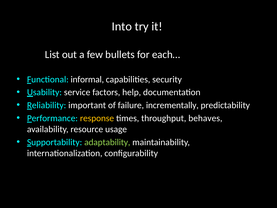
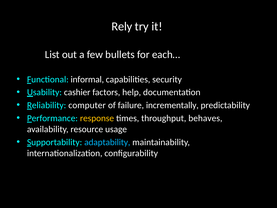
Into: Into -> Rely
service: service -> cashier
important: important -> computer
adaptability colour: light green -> light blue
